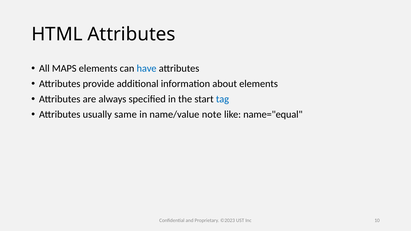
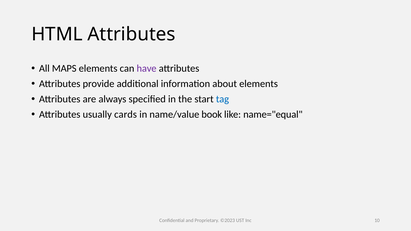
have colour: blue -> purple
same: same -> cards
note: note -> book
